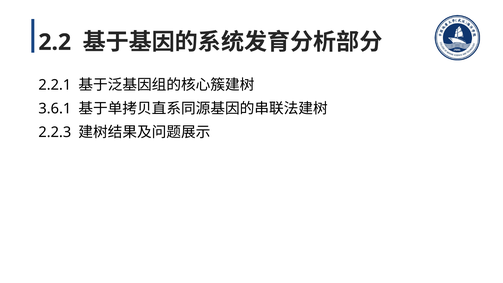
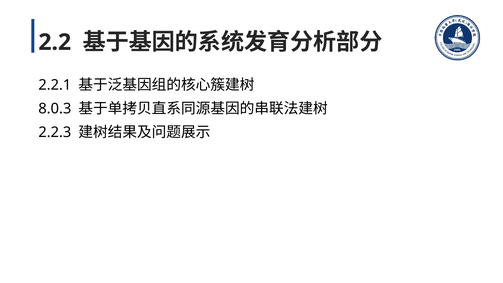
3.6.1: 3.6.1 -> 8.0.3
